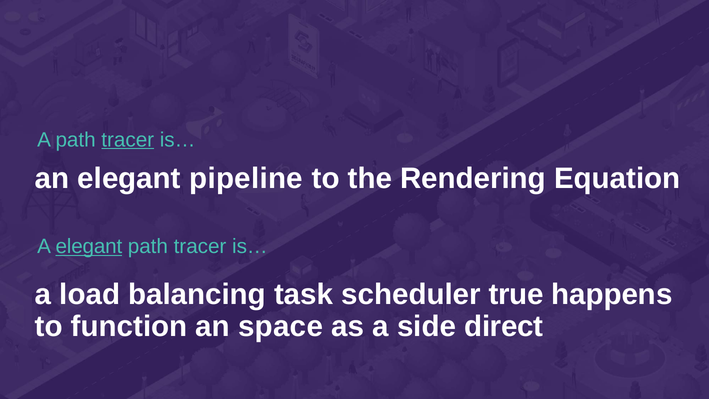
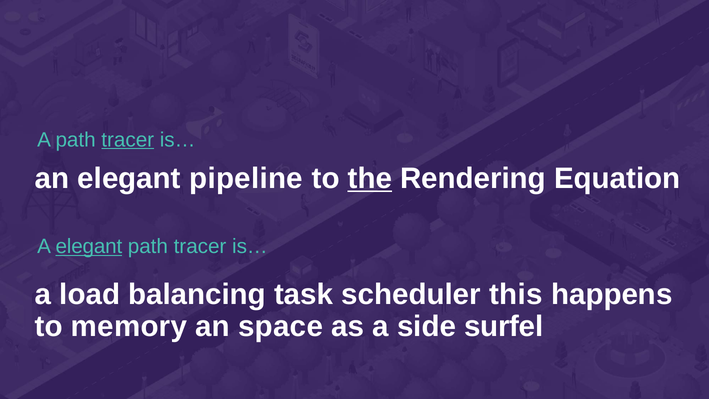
the underline: none -> present
true: true -> this
function: function -> memory
direct: direct -> surfel
